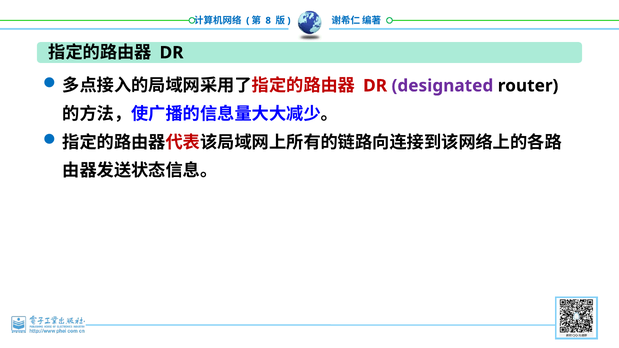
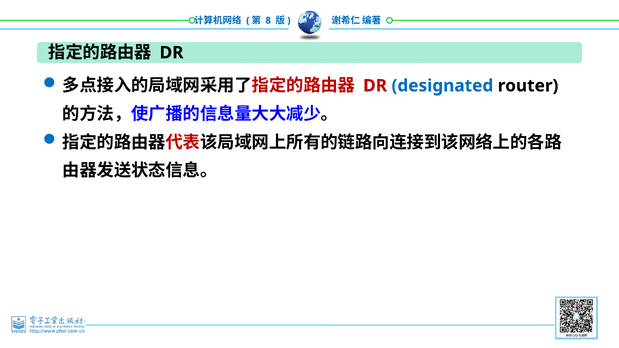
designated colour: purple -> blue
